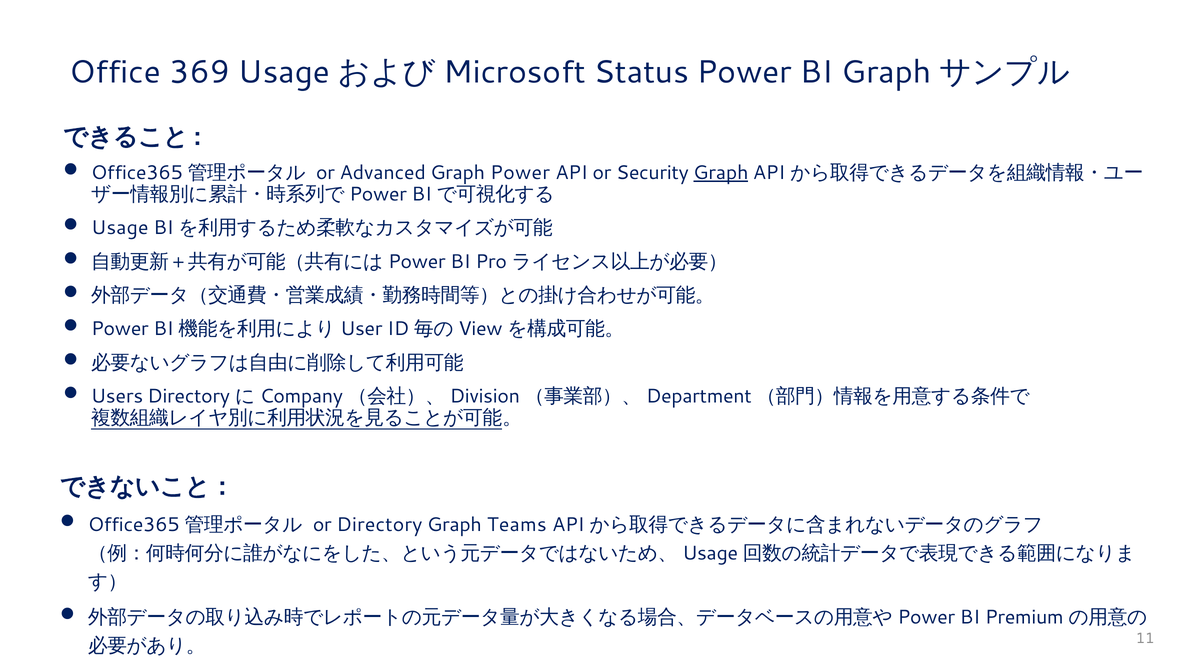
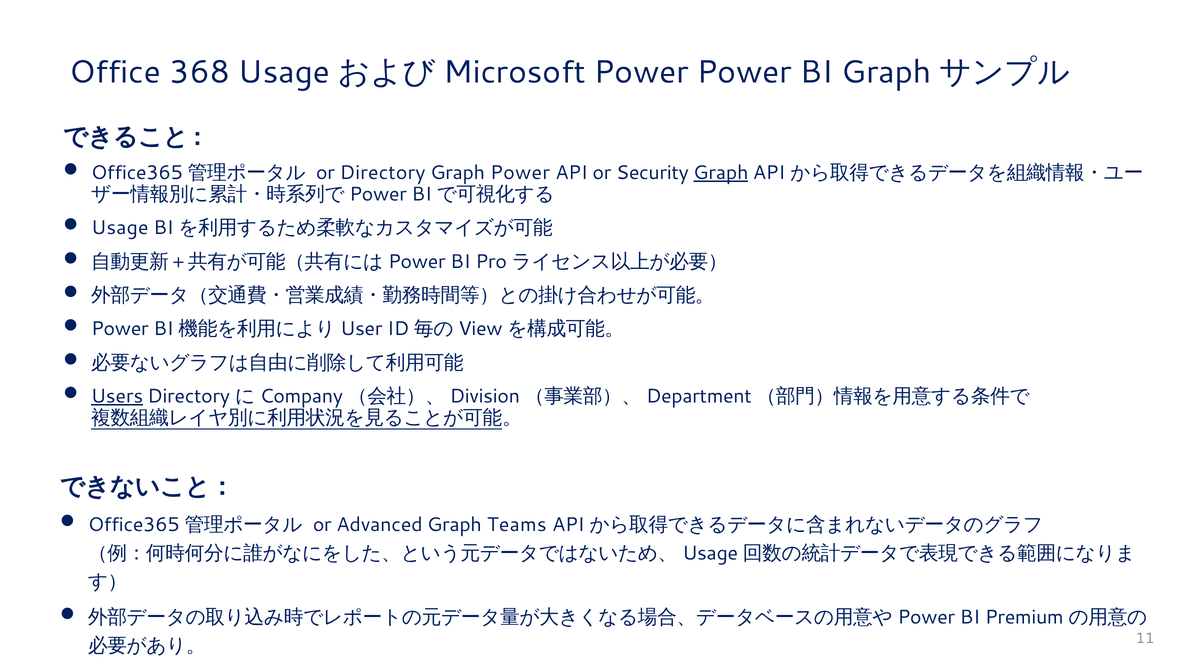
369: 369 -> 368
Status at (641, 72): Status -> Power
Advanced: Advanced -> Directory
Users underline: none -> present
Directory: Directory -> Advanced
